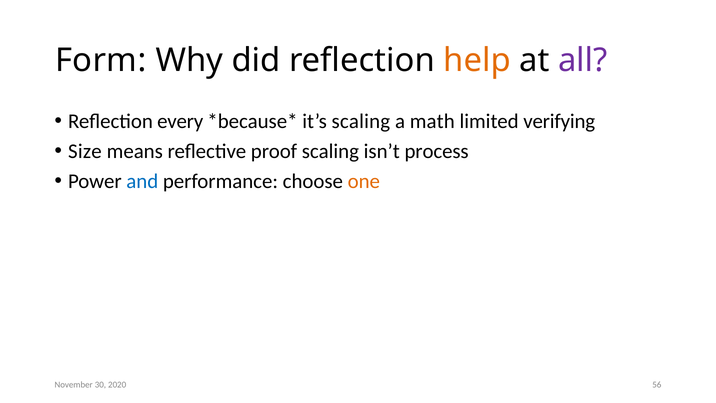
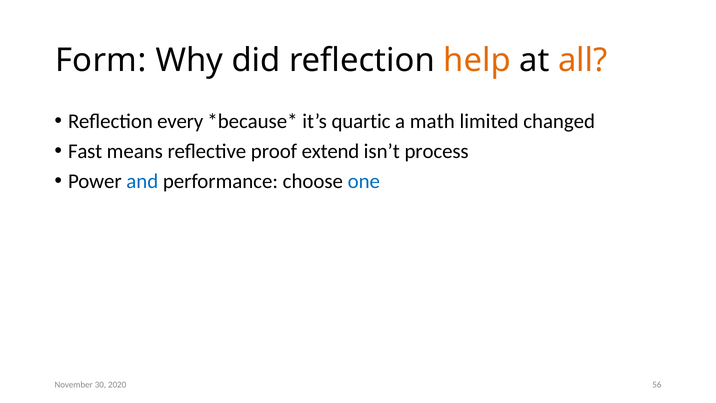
all colour: purple -> orange
it’s scaling: scaling -> quartic
verifying: verifying -> changed
Size: Size -> Fast
proof scaling: scaling -> extend
one colour: orange -> blue
